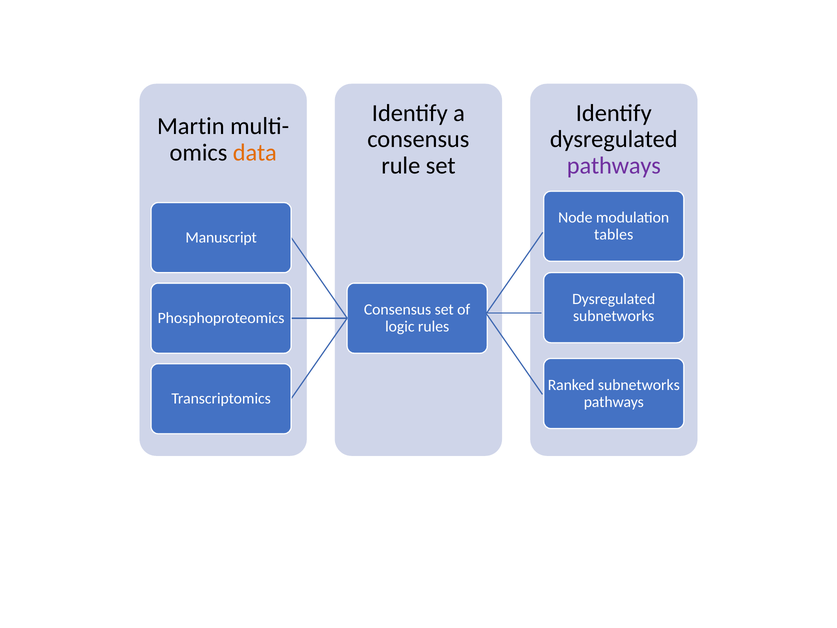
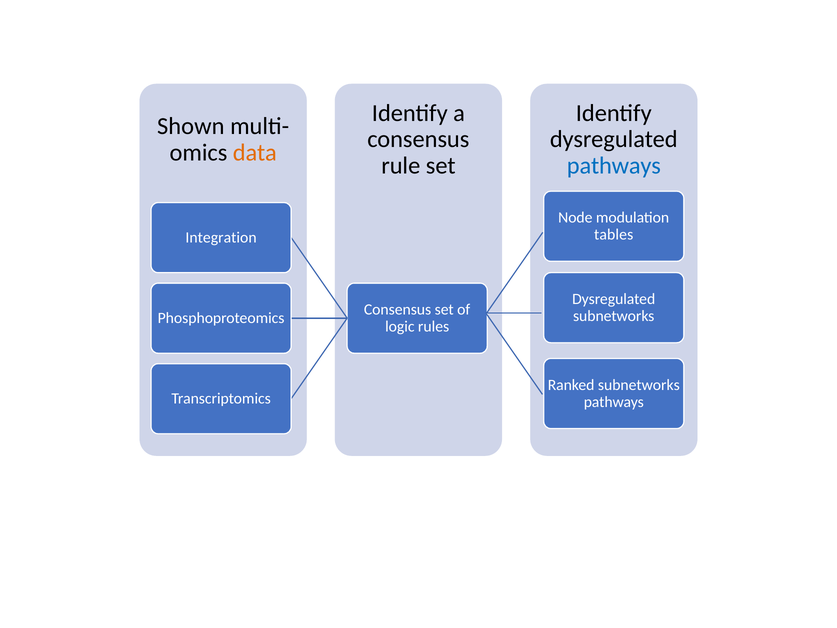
Martin: Martin -> Shown
pathways at (614, 166) colour: purple -> blue
Manuscript: Manuscript -> Integration
